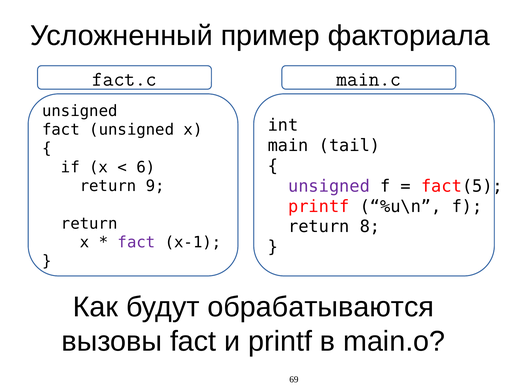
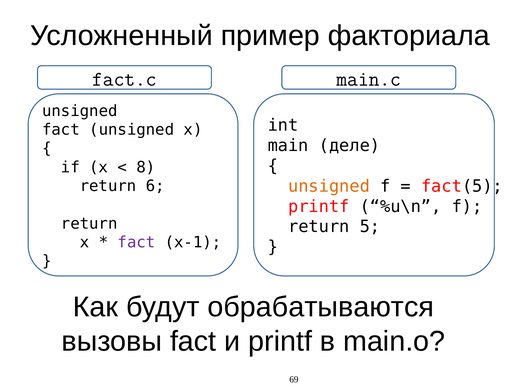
tail: tail -> деле
6: 6 -> 8
unsigned at (329, 186) colour: purple -> orange
9: 9 -> 6
8: 8 -> 5
